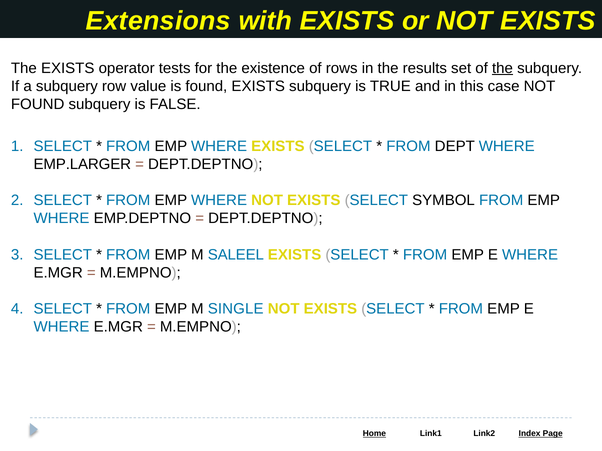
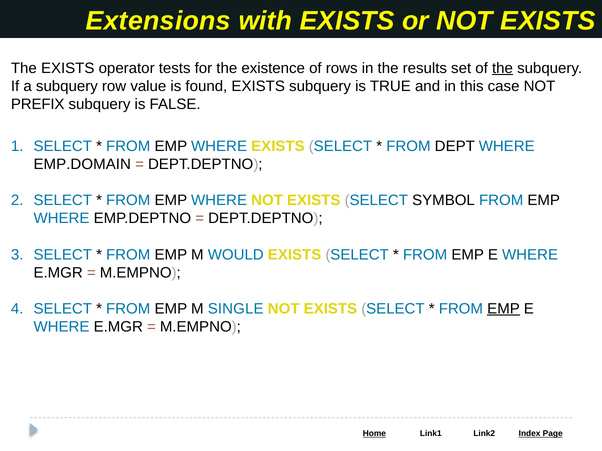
FOUND at (38, 104): FOUND -> PREFIX
EMP.LARGER: EMP.LARGER -> EMP.DOMAIN
SALEEL: SALEEL -> WOULD
EMP at (504, 309) underline: none -> present
